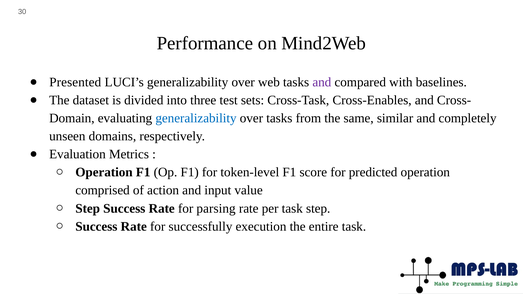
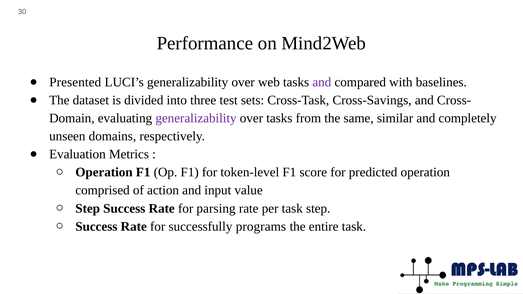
Cross-Enables: Cross-Enables -> Cross-Savings
generalizability at (196, 118) colour: blue -> purple
execution: execution -> programs
